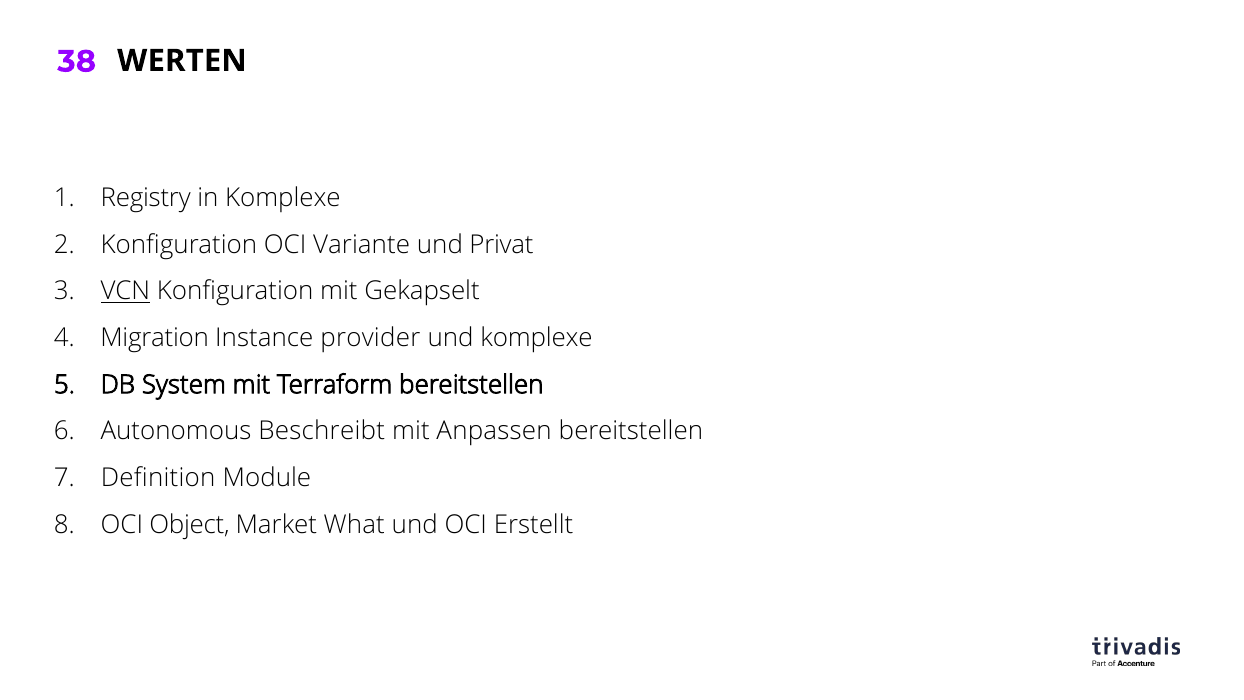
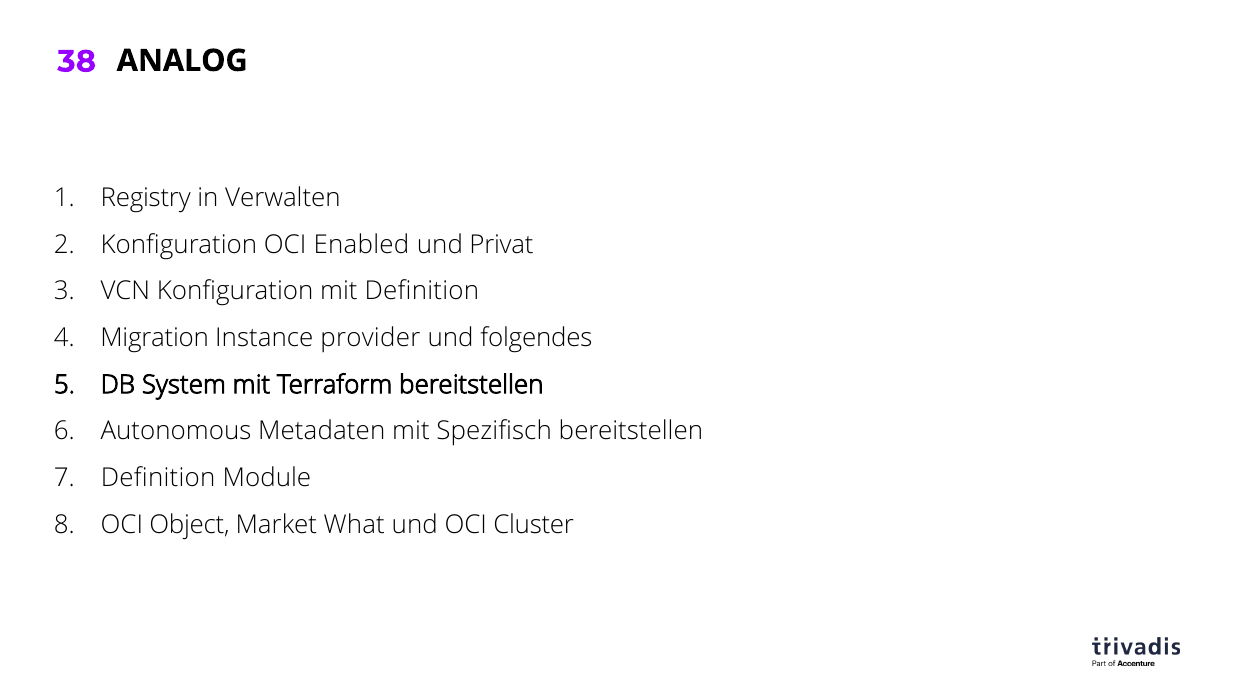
WERTEN: WERTEN -> ANALOG
in Komplexe: Komplexe -> Verwalten
Variante: Variante -> Enabled
VCN underline: present -> none
mit Gekapselt: Gekapselt -> Definition
und komplexe: komplexe -> folgendes
Beschreibt: Beschreibt -> Metadaten
Anpassen: Anpassen -> Spezifisch
Erstellt: Erstellt -> Cluster
